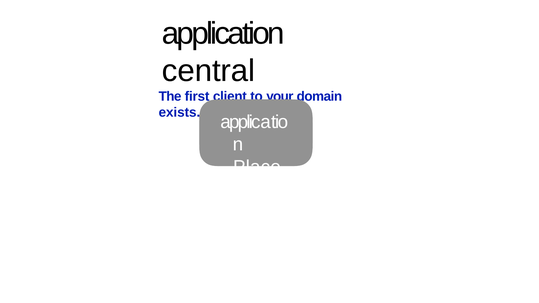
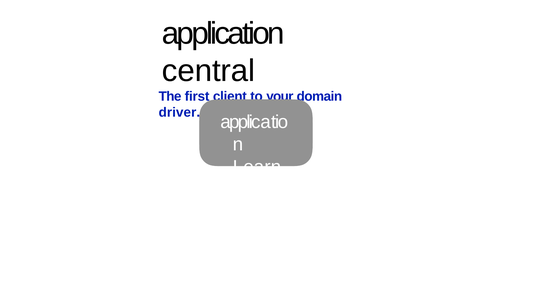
exists: exists -> driver
Place: Place -> Learn
